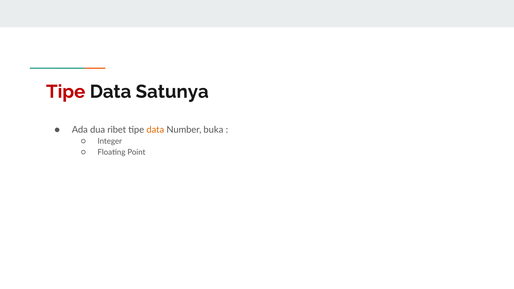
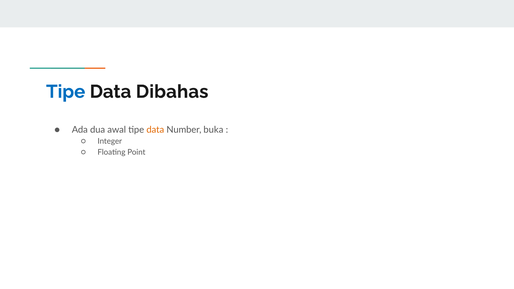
Tipe at (66, 92) colour: red -> blue
Satunya: Satunya -> Dibahas
ribet: ribet -> awal
